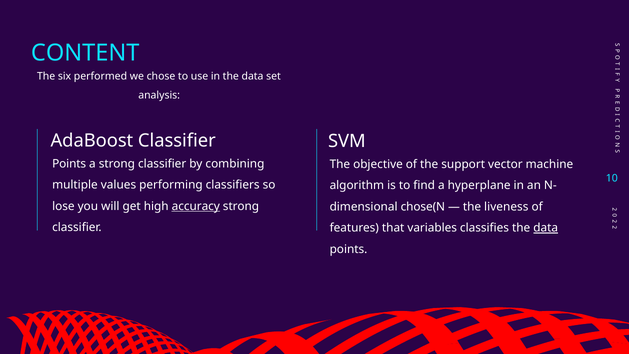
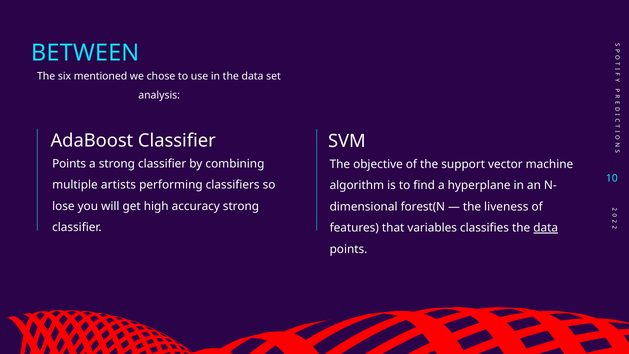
CONTENT: CONTENT -> BETWEEN
performed: performed -> mentioned
values: values -> artists
accuracy underline: present -> none
chose(N: chose(N -> forest(N
